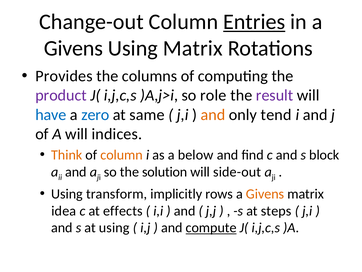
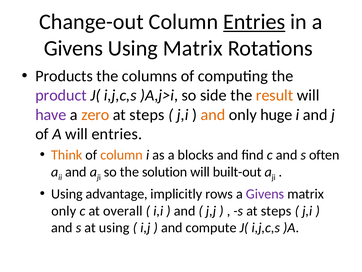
Provides: Provides -> Products
role: role -> side
result colour: purple -> orange
have colour: blue -> purple
zero colour: blue -> orange
same at (147, 115): same -> steps
tend: tend -> huge
will indices: indices -> entries
below: below -> blocks
block: block -> often
side-out: side-out -> built-out
transform: transform -> advantage
Givens at (265, 194) colour: orange -> purple
idea at (64, 211): idea -> only
effects: effects -> overall
compute underline: present -> none
